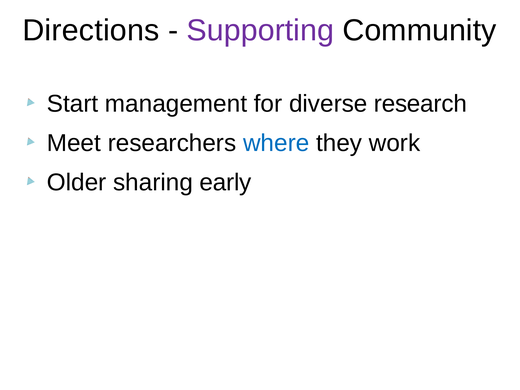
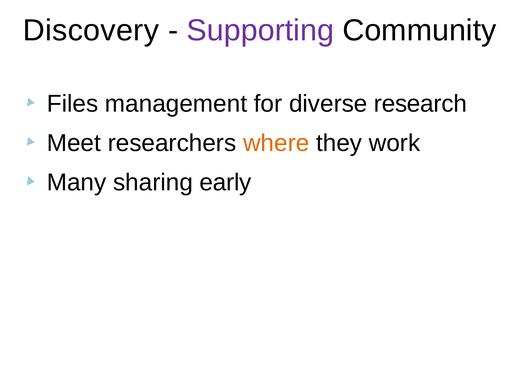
Directions: Directions -> Discovery
Start: Start -> Files
where colour: blue -> orange
Older: Older -> Many
